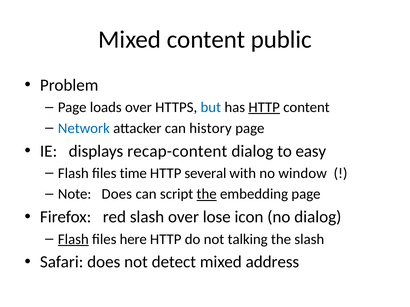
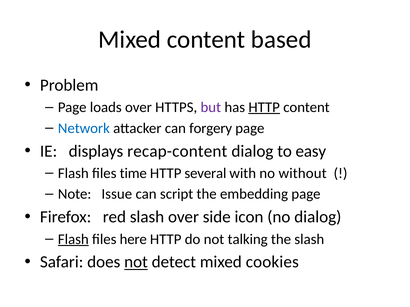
public: public -> based
but colour: blue -> purple
history: history -> forgery
window: window -> without
Note Does: Does -> Issue
the at (207, 194) underline: present -> none
lose: lose -> side
not at (136, 262) underline: none -> present
address: address -> cookies
